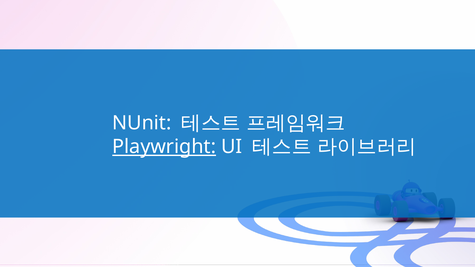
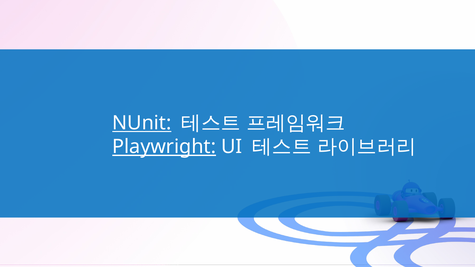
NUnit underline: none -> present
